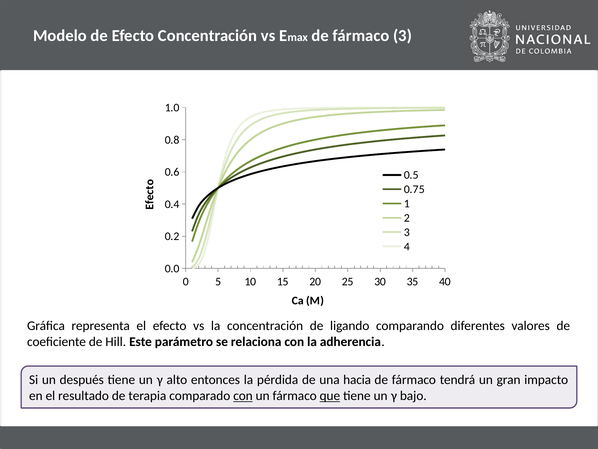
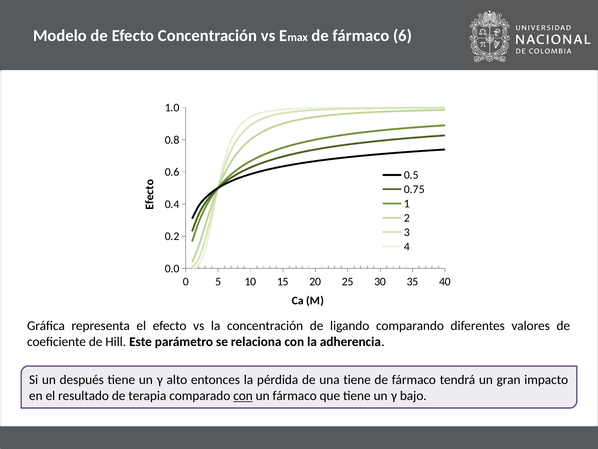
fármaco 3: 3 -> 6
una hacia: hacia -> tiene
que underline: present -> none
